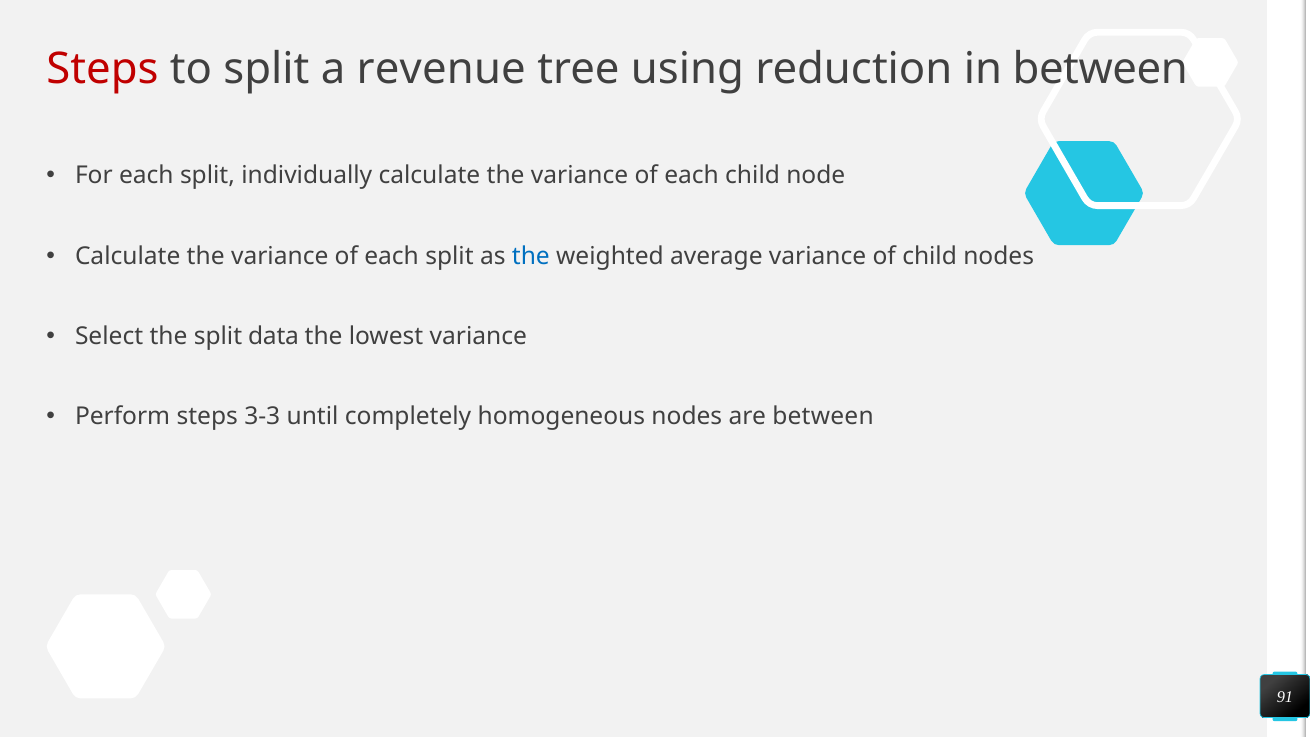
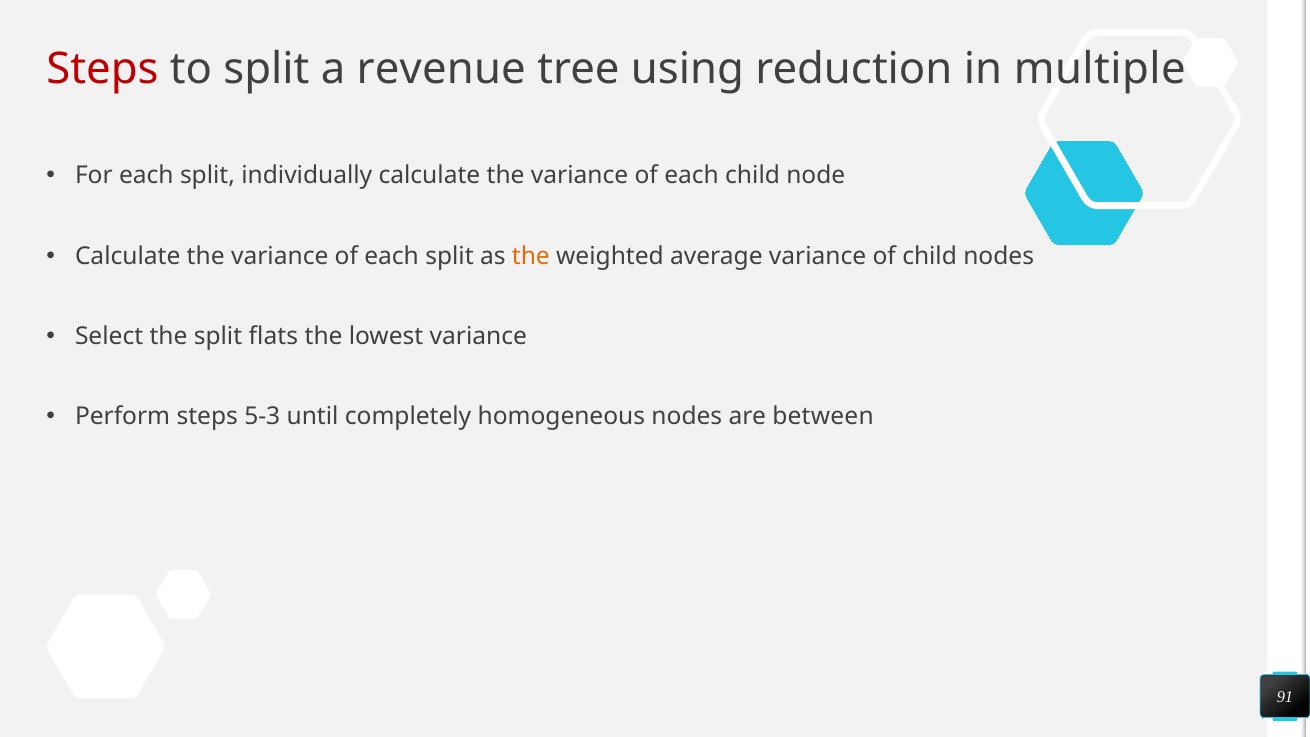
in between: between -> multiple
the at (531, 256) colour: blue -> orange
data: data -> flats
3-3: 3-3 -> 5-3
